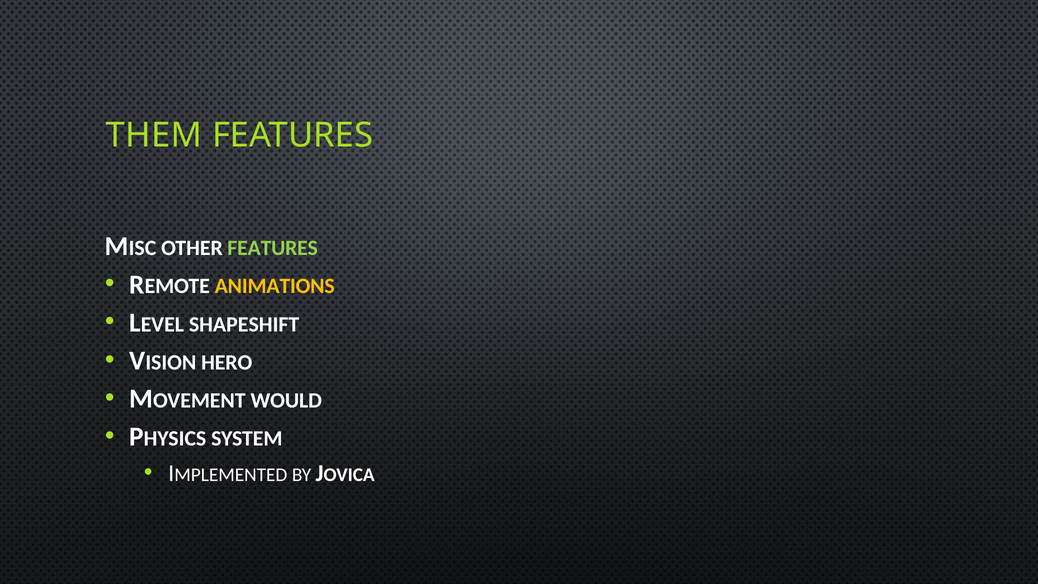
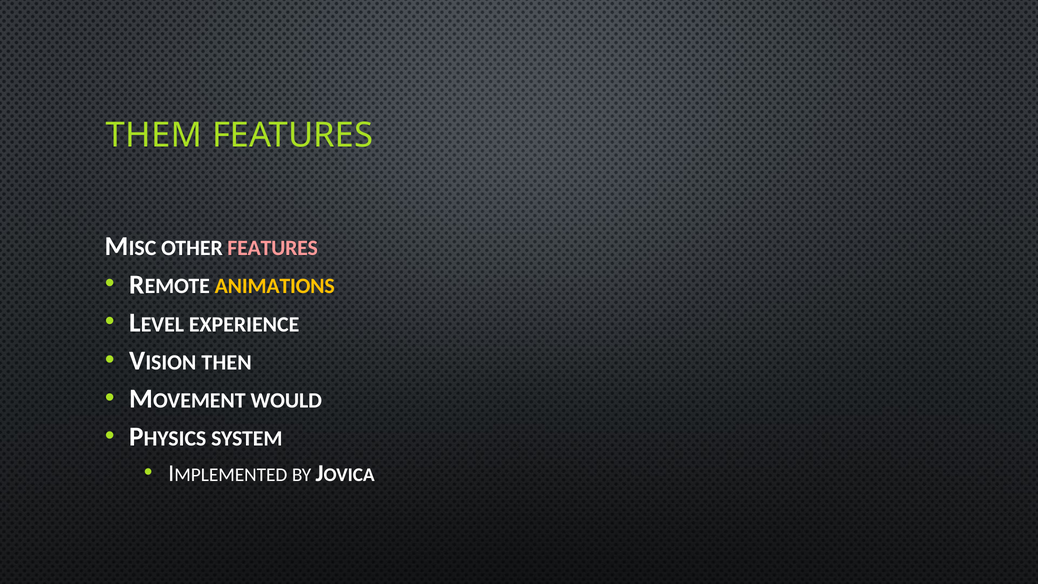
FEATURES at (273, 248) colour: light green -> pink
SHAPESHIFT: SHAPESHIFT -> EXPERIENCE
HERO: HERO -> THEN
